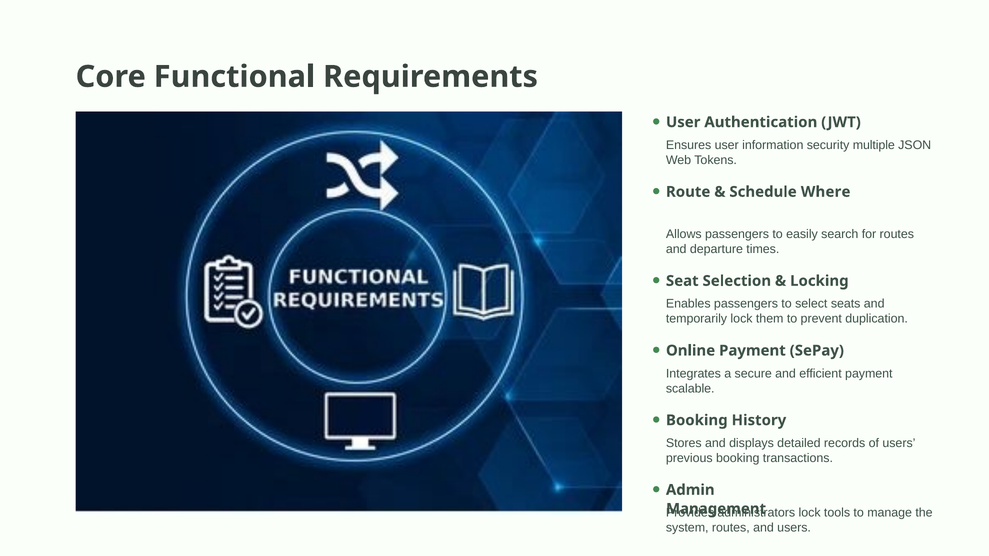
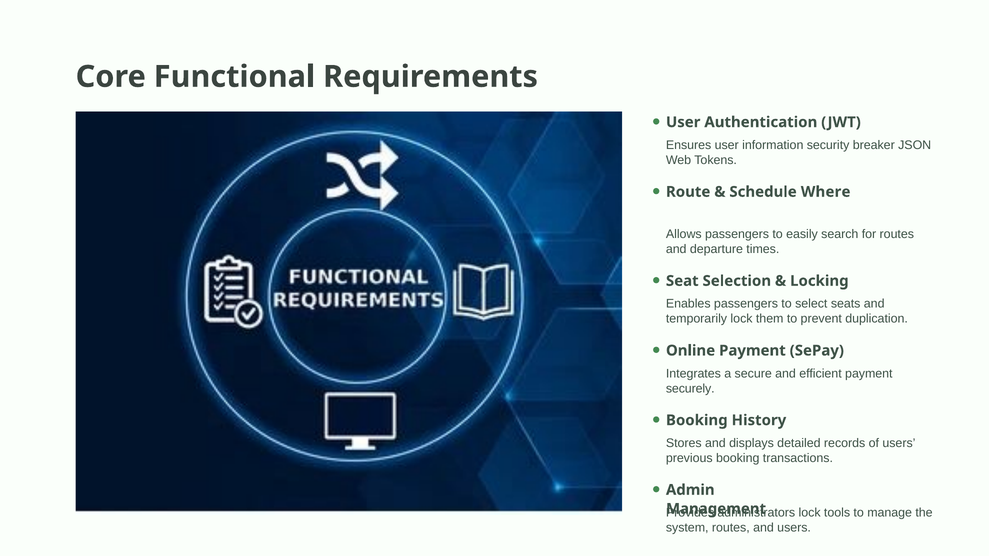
multiple: multiple -> breaker
scalable: scalable -> securely
